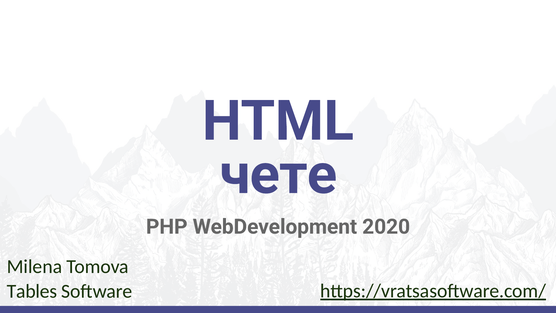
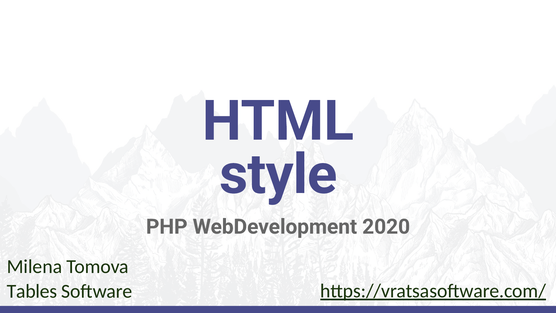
чете: чете -> style
